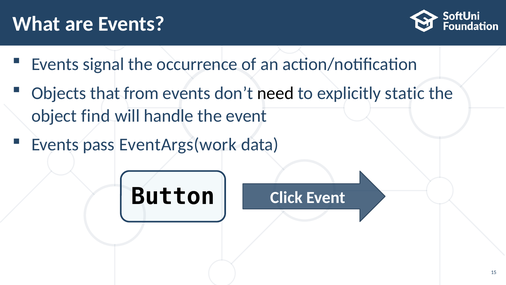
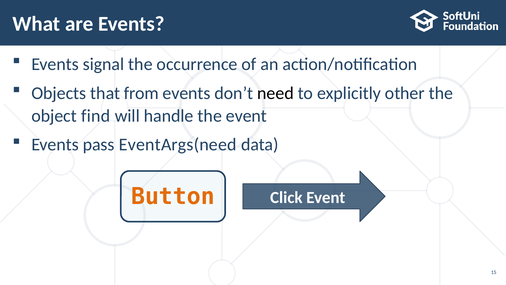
static: static -> other
EventArgs(work: EventArgs(work -> EventArgs(need
Button colour: black -> orange
